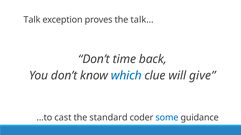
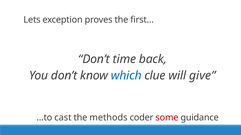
Talk: Talk -> Lets
talk…: talk… -> first…
standard: standard -> methods
some colour: blue -> red
